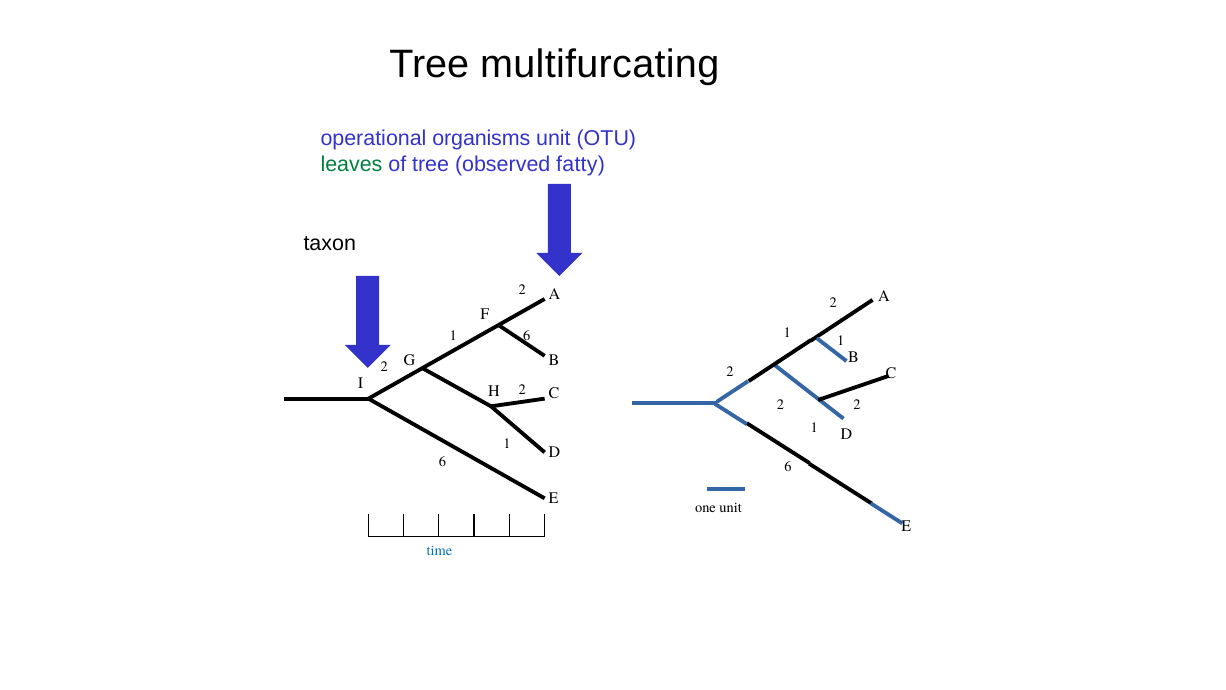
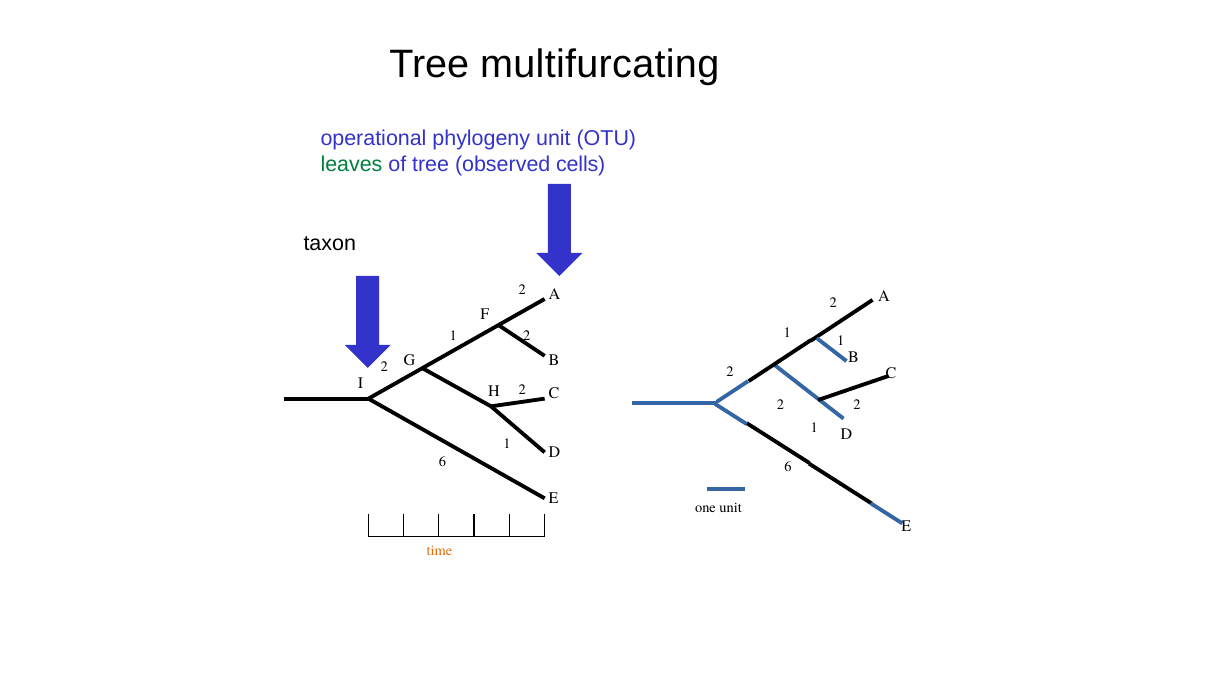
organisms: organisms -> phylogeny
fatty: fatty -> cells
6 at (527, 336): 6 -> 2
time colour: blue -> orange
